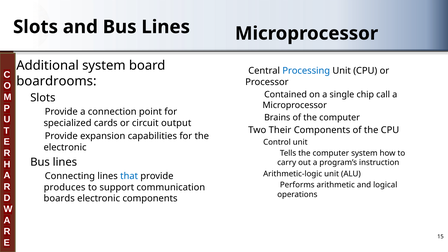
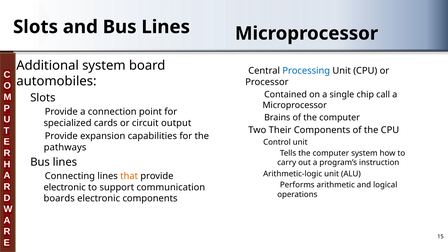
boardrooms: boardrooms -> automobiles
electronic at (65, 147): electronic -> pathways
that colour: blue -> orange
produces at (65, 187): produces -> electronic
